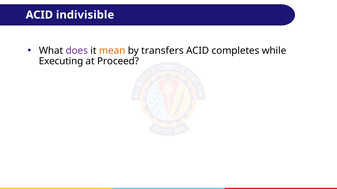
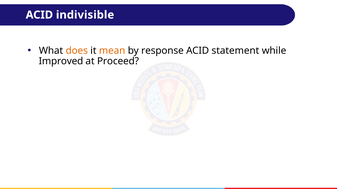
does colour: purple -> orange
transfers: transfers -> response
completes: completes -> statement
Executing: Executing -> Improved
